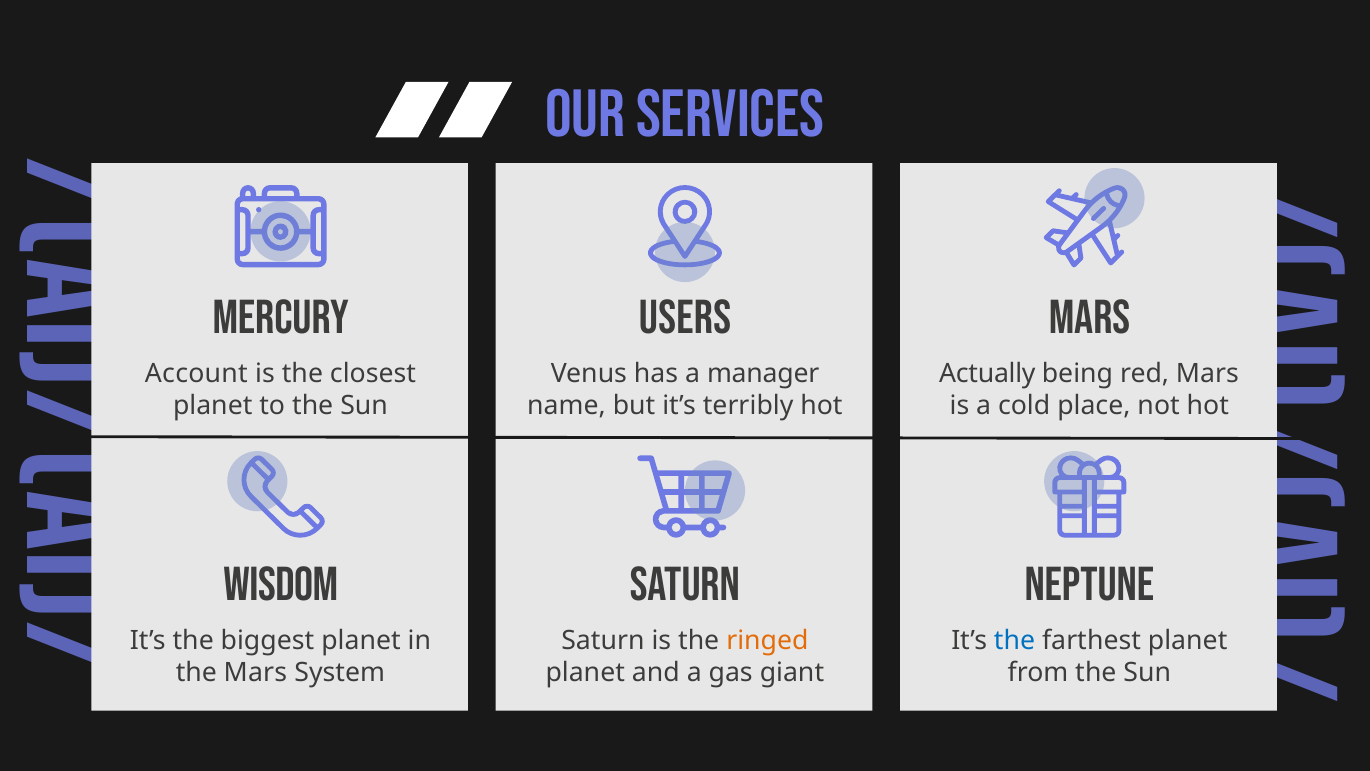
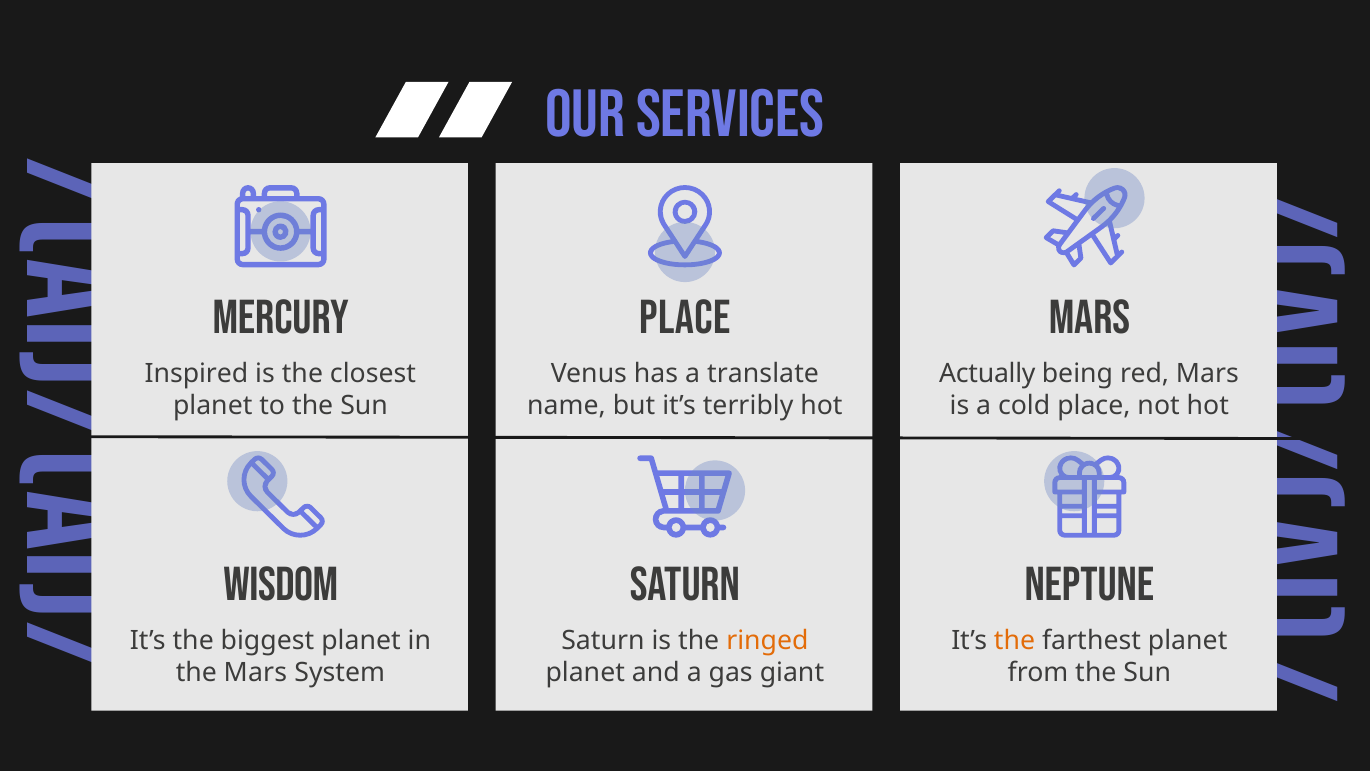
users at (685, 318): users -> place
Account: Account -> Inspired
manager: manager -> translate
the at (1015, 641) colour: blue -> orange
